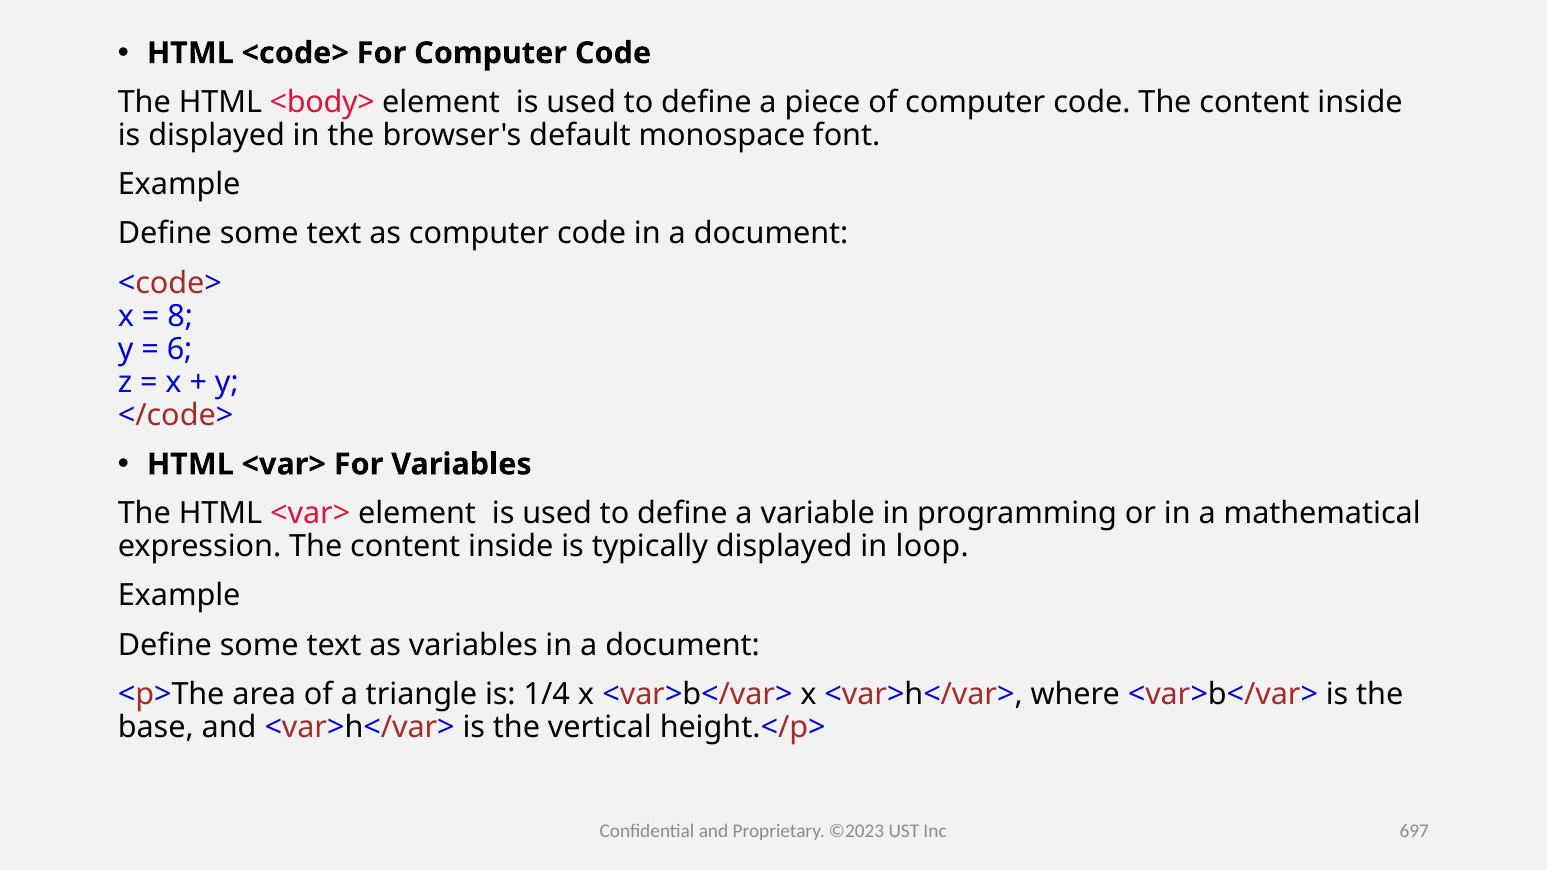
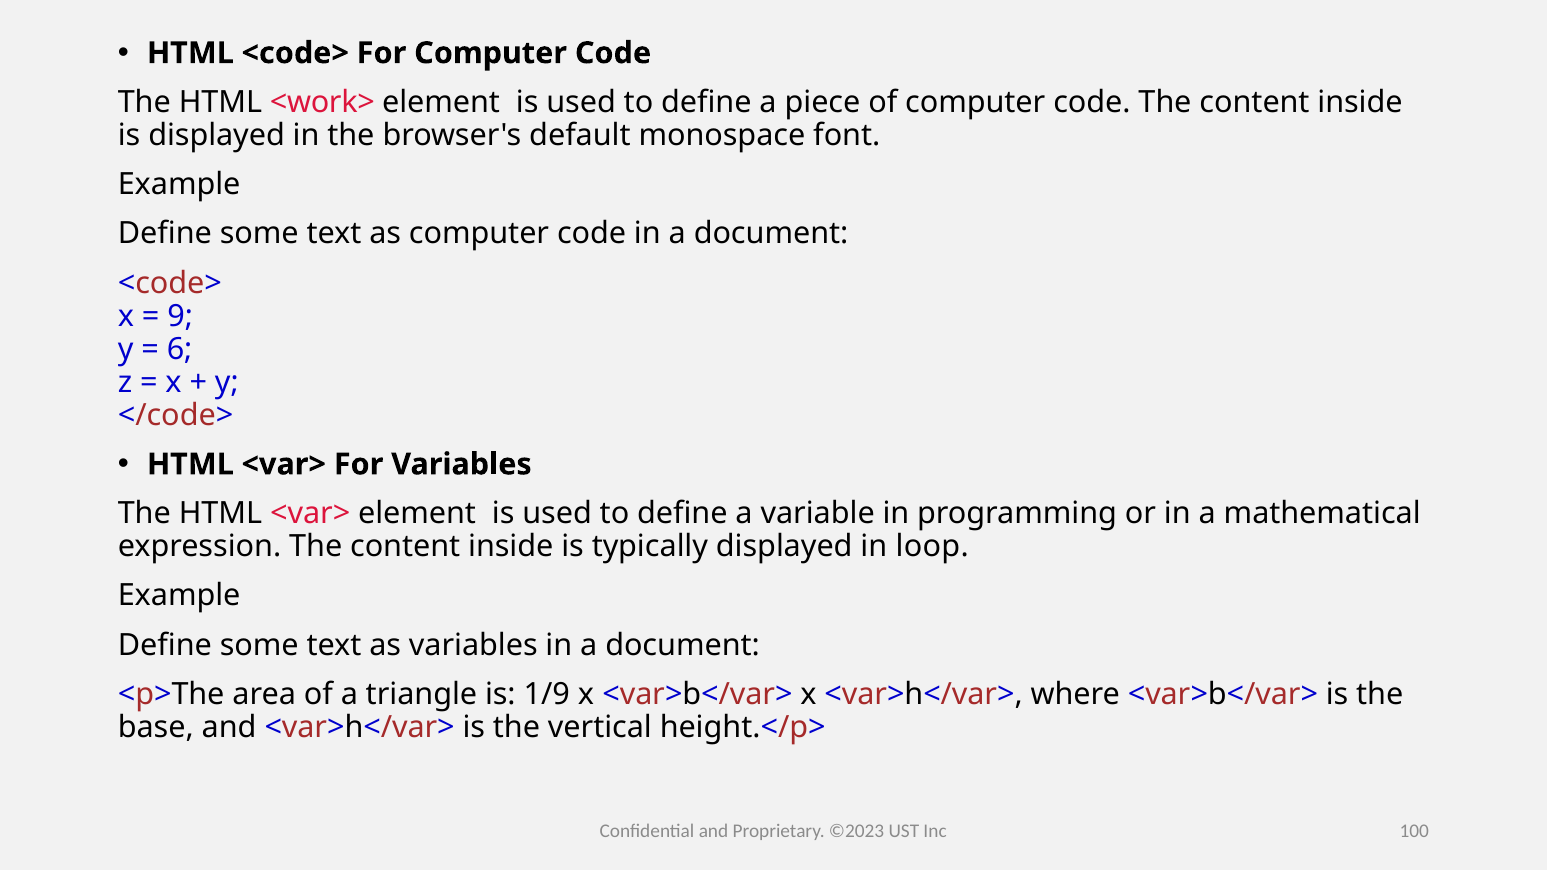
<body>: <body> -> <work>
8: 8 -> 9
1/4: 1/4 -> 1/9
697: 697 -> 100
